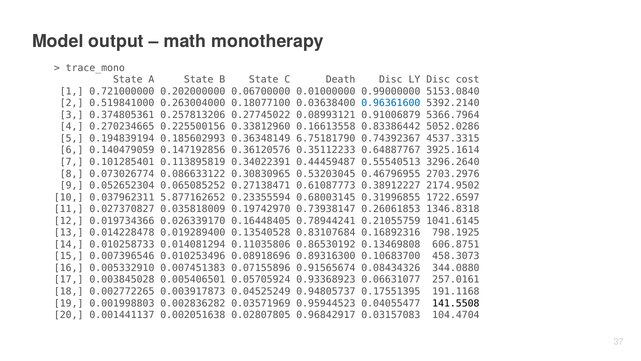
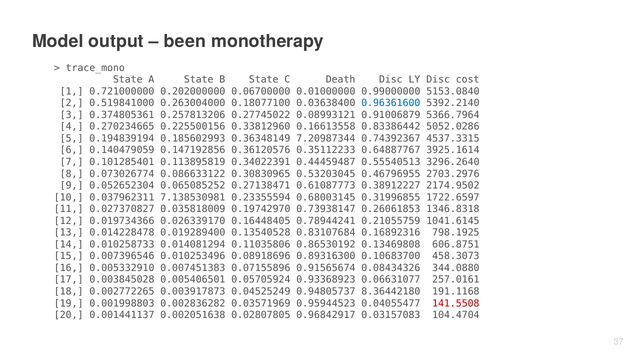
math: math -> been
6.75181790: 6.75181790 -> 7.20987344
5.877162652: 5.877162652 -> 7.138530981
0.17551395: 0.17551395 -> 8.36442180
141.5508 colour: black -> red
